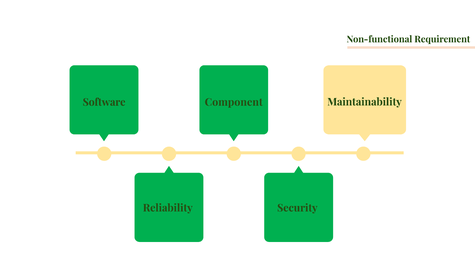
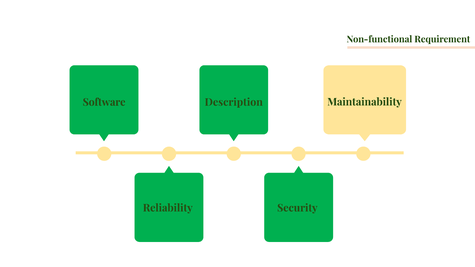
Component: Component -> Description
